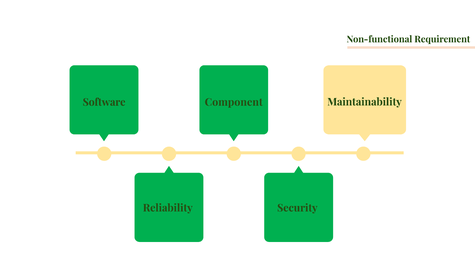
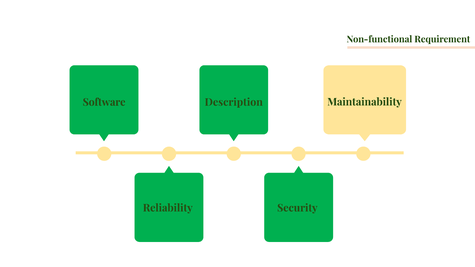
Component: Component -> Description
